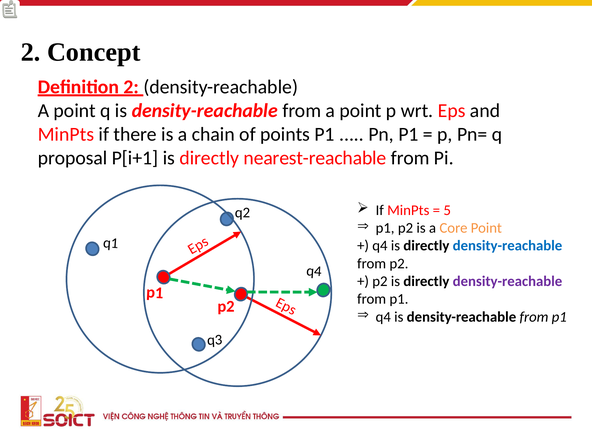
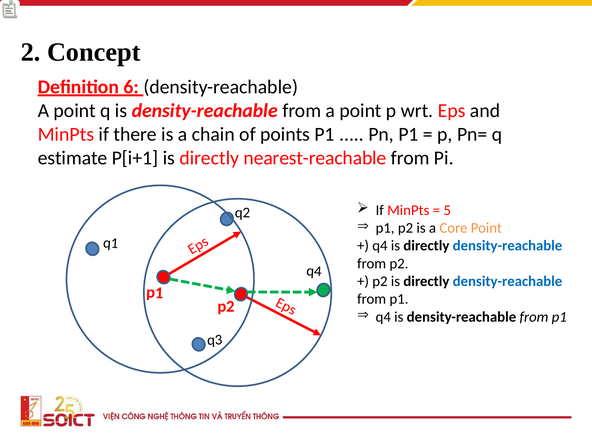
Definition 2: 2 -> 6
proposal: proposal -> estimate
density-reachable at (507, 281) colour: purple -> blue
